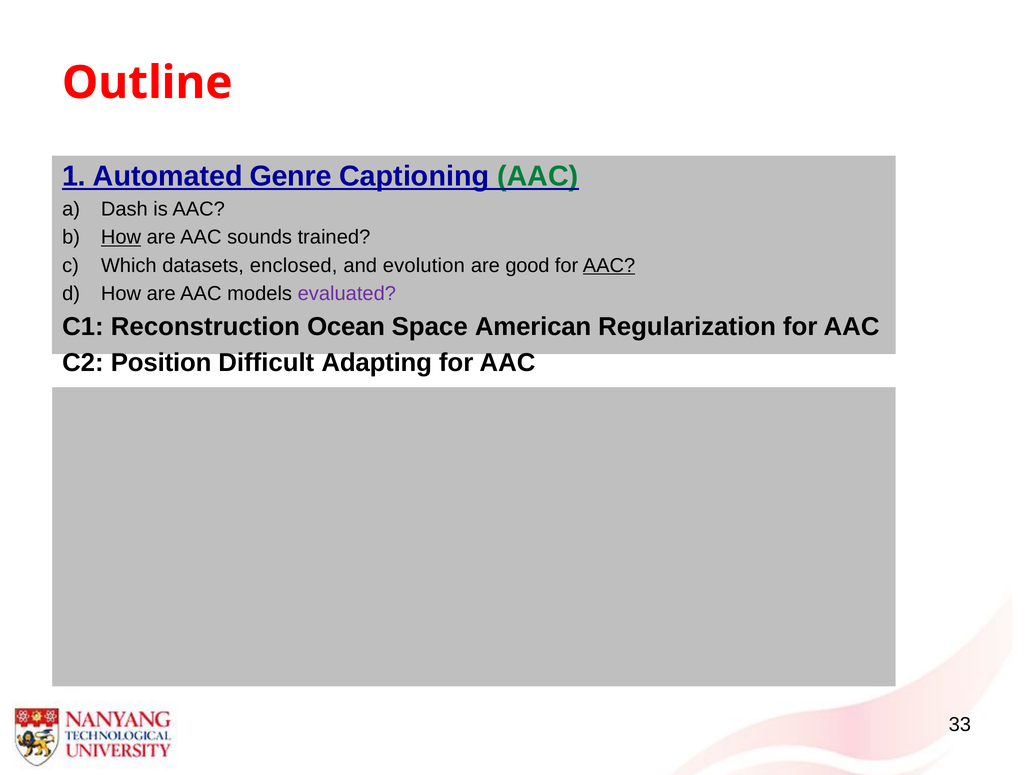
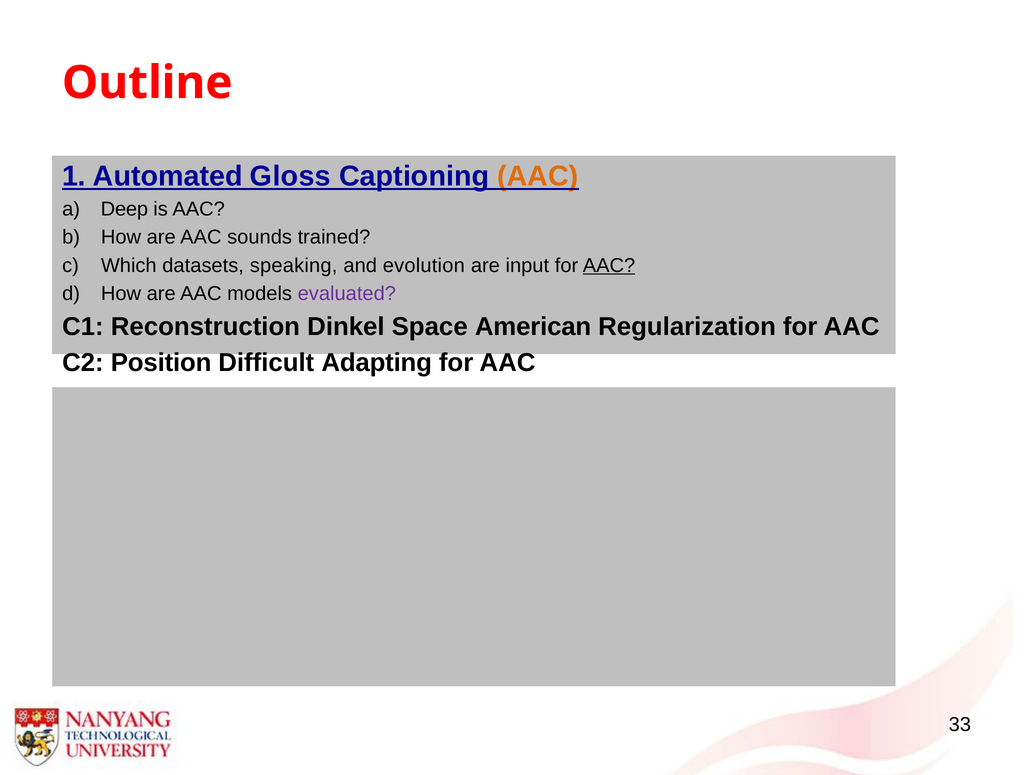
Genre: Genre -> Gloss
AAC at (538, 176) colour: green -> orange
Dash: Dash -> Deep
How at (121, 237) underline: present -> none
enclosed: enclosed -> speaking
good: good -> input
Ocean: Ocean -> Dinkel
